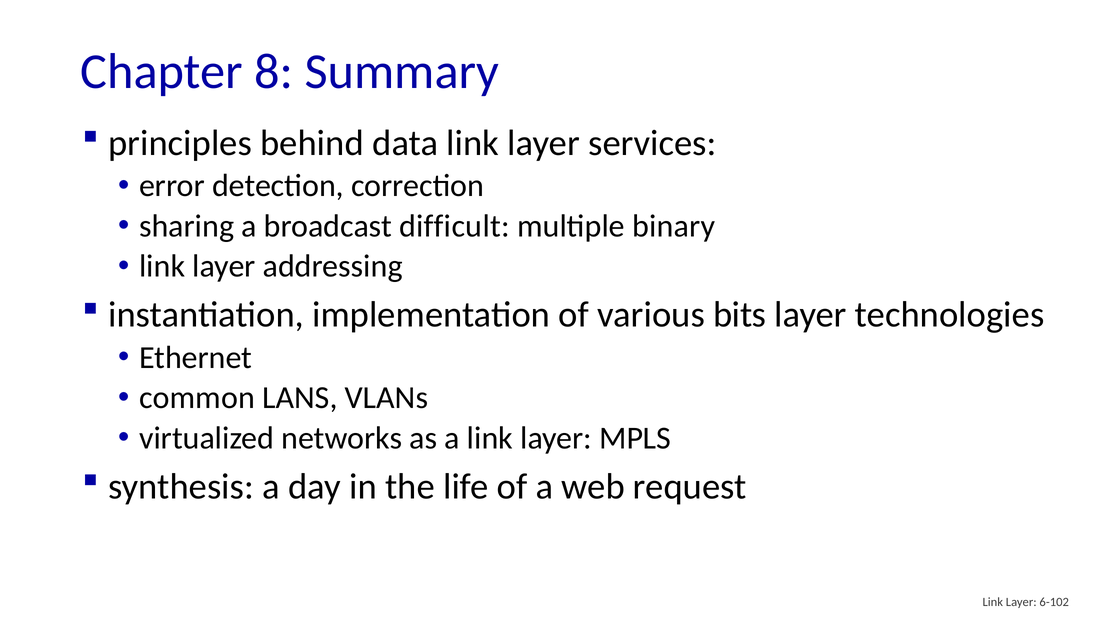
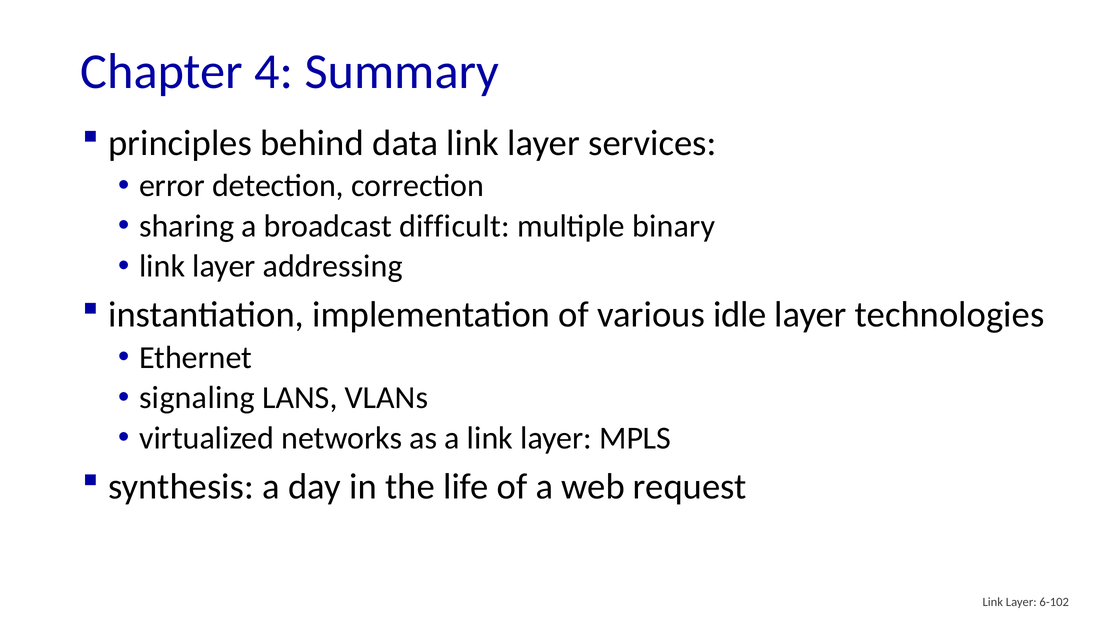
8: 8 -> 4
bits: bits -> idle
common: common -> signaling
